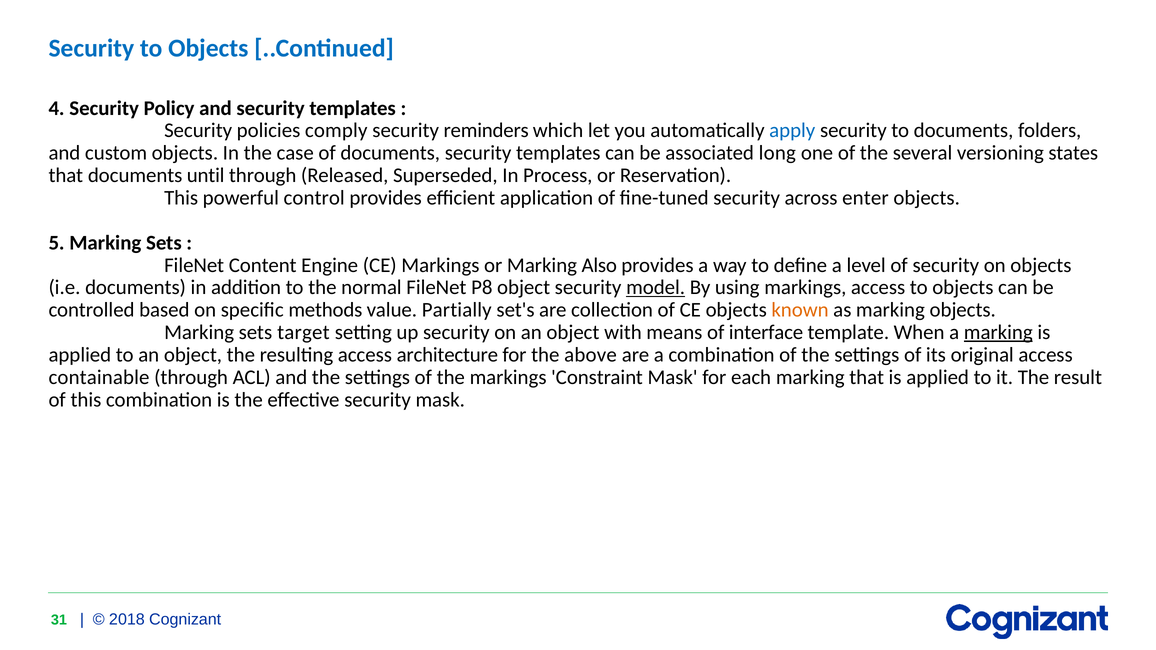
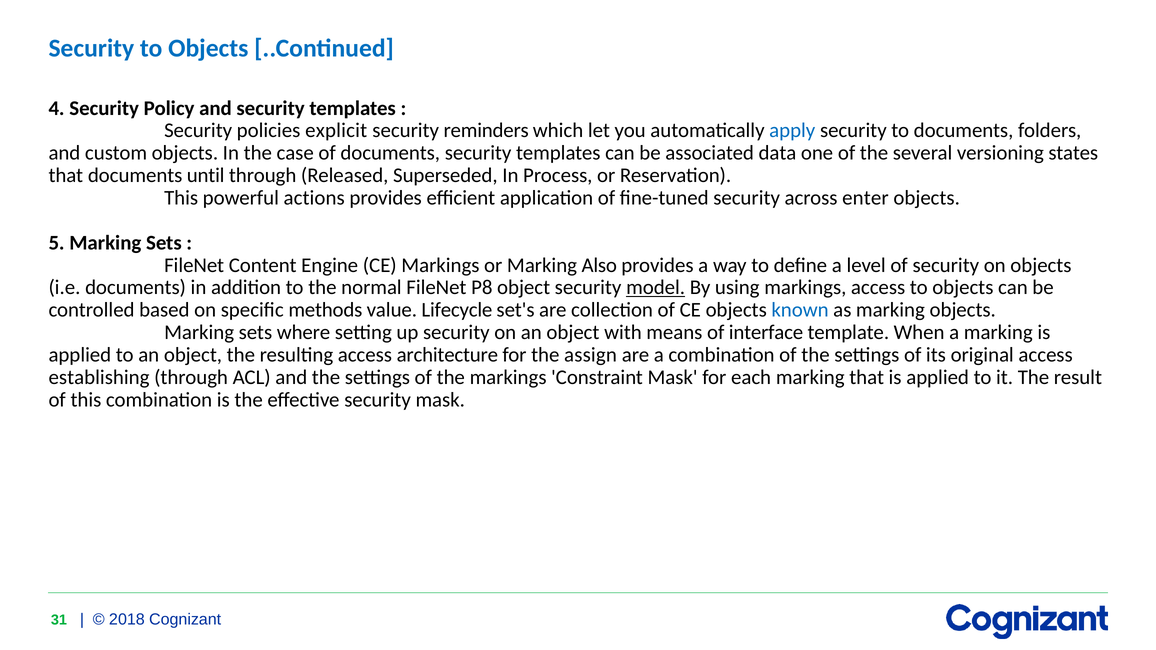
comply: comply -> explicit
long: long -> data
control: control -> actions
Partially: Partially -> Lifecycle
known colour: orange -> blue
target: target -> where
marking at (998, 333) underline: present -> none
above: above -> assign
containable: containable -> establishing
